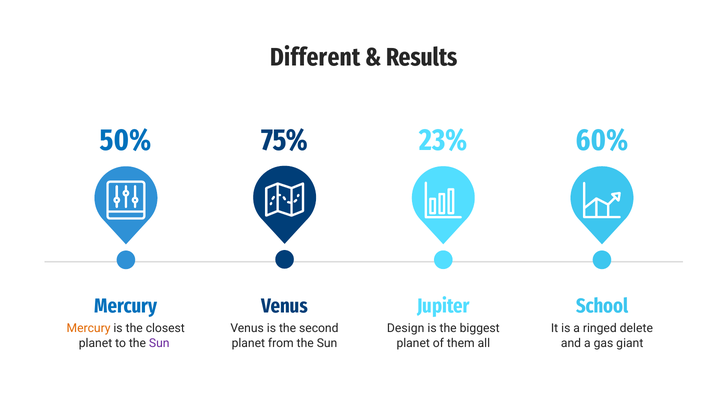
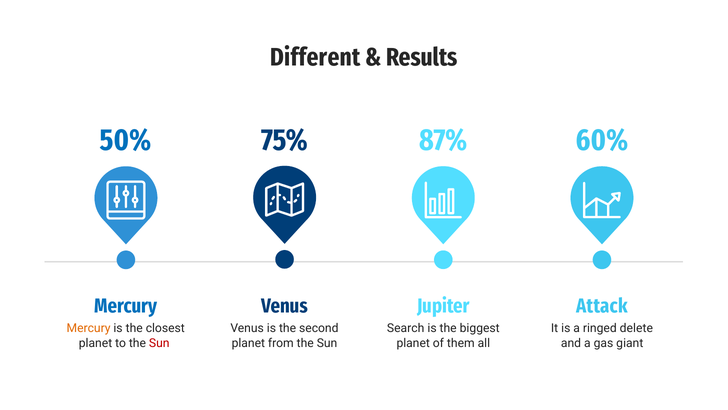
23%: 23% -> 87%
School: School -> Attack
Design: Design -> Search
Sun at (159, 343) colour: purple -> red
